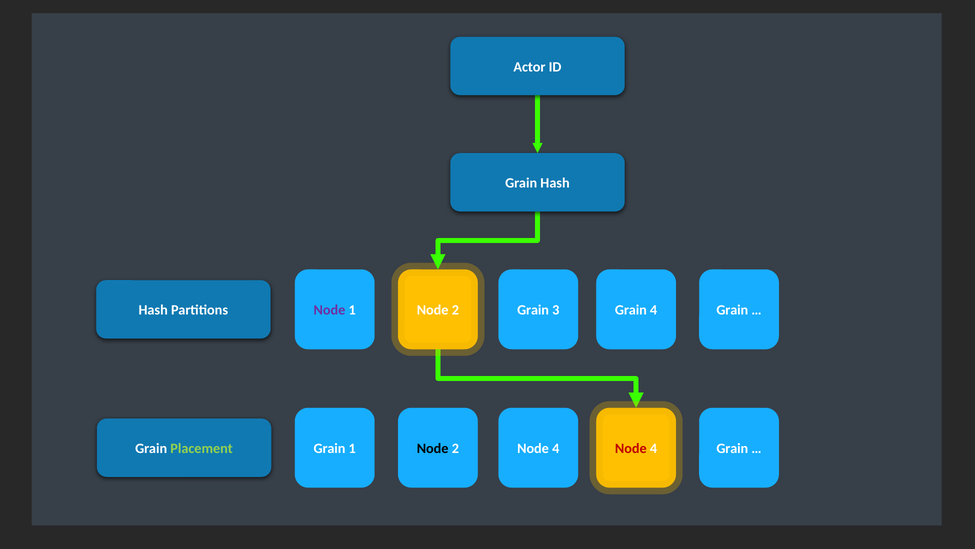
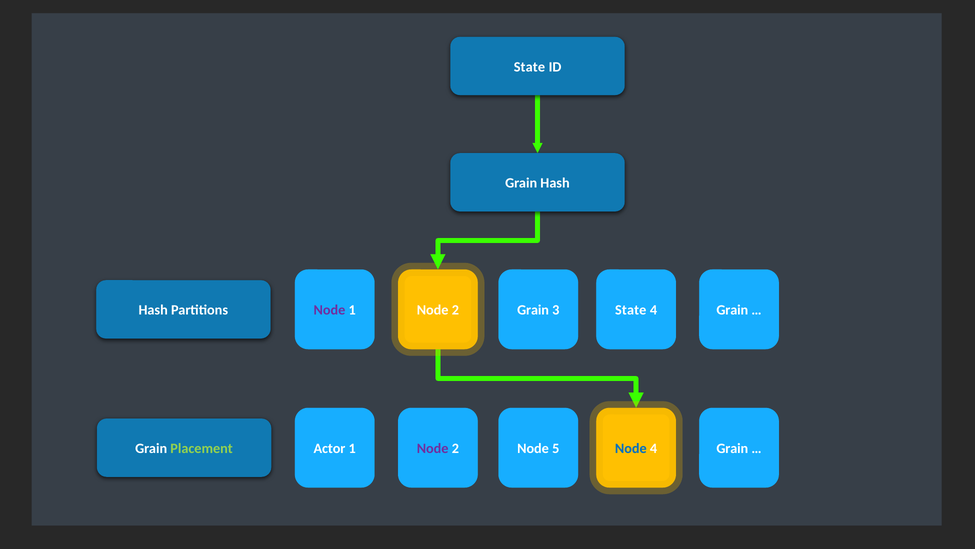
Actor at (529, 67): Actor -> State
3 Grain: Grain -> State
Grain at (329, 448): Grain -> Actor
Node at (433, 448) colour: black -> purple
4 at (556, 448): 4 -> 5
Node at (631, 448) colour: red -> blue
